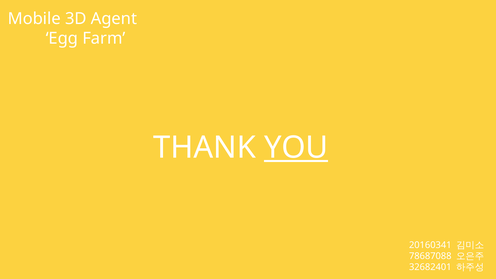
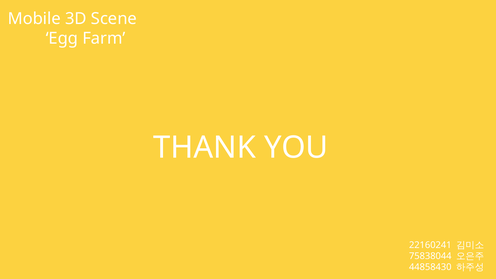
Agent: Agent -> Scene
YOU underline: present -> none
20160341: 20160341 -> 22160241
78687088: 78687088 -> 75838044
32682401: 32682401 -> 44858430
